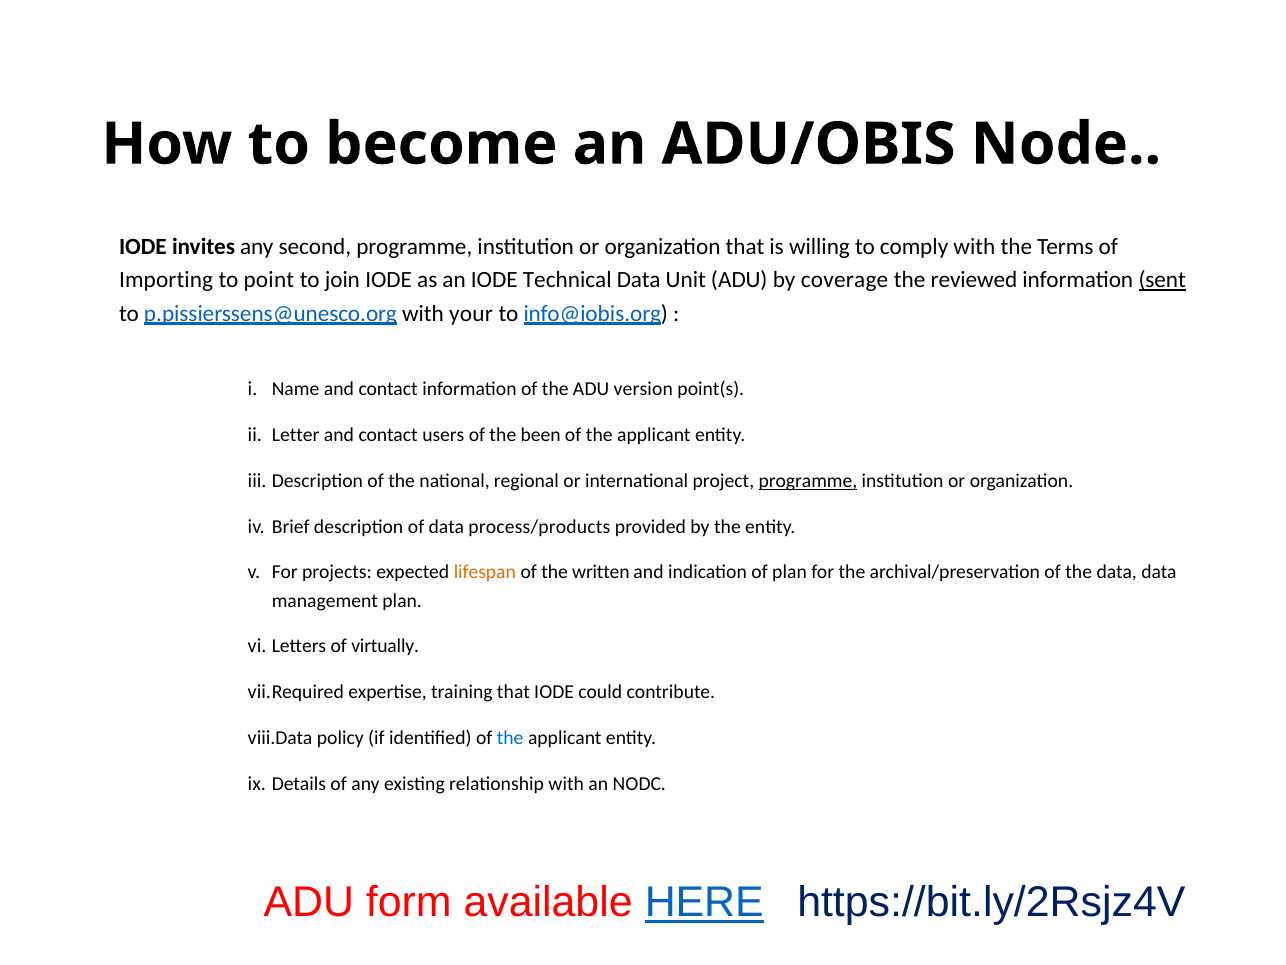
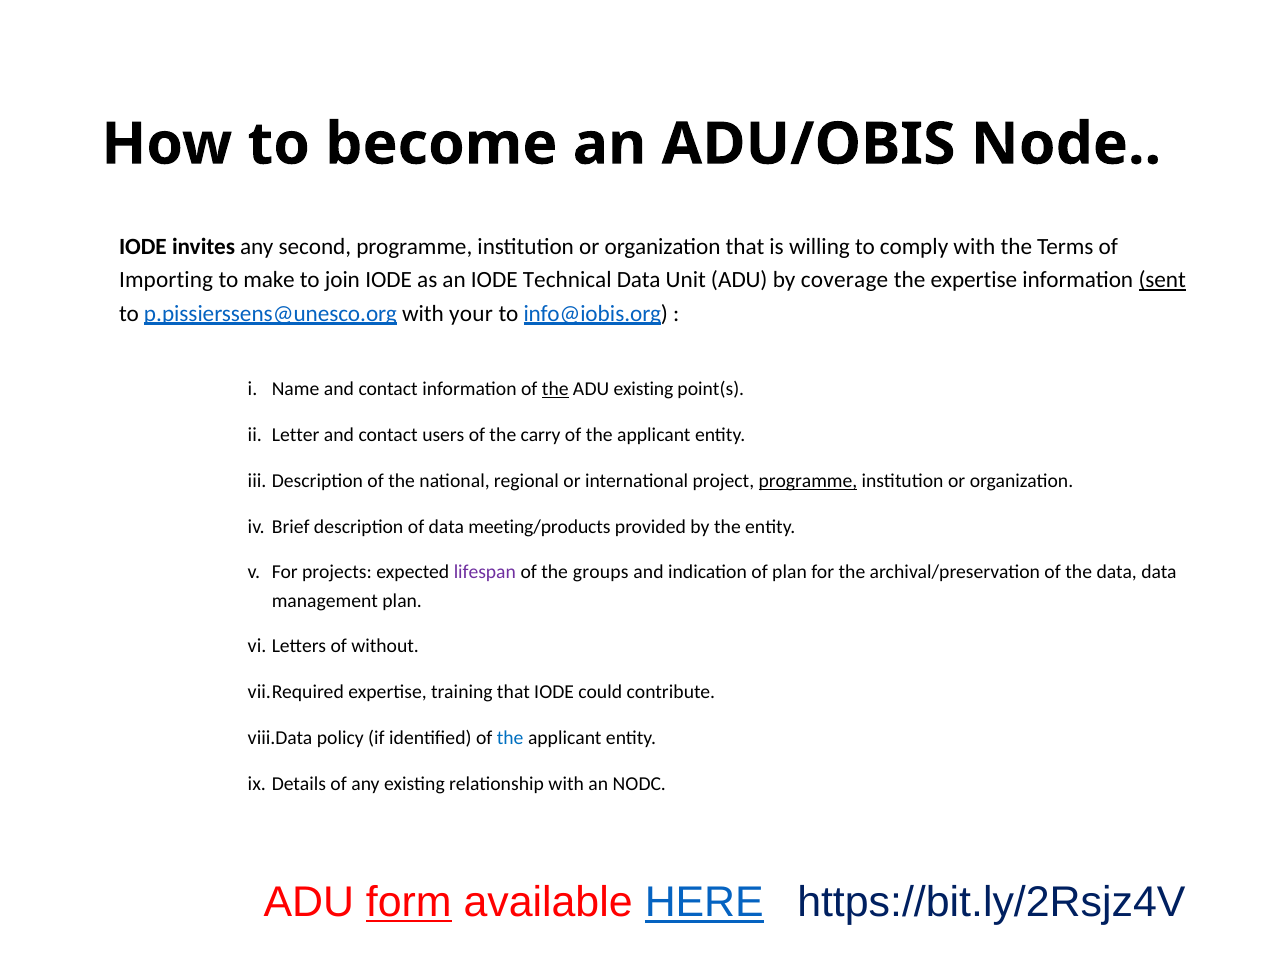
point: point -> make
the reviewed: reviewed -> expertise
the at (555, 389) underline: none -> present
ADU version: version -> existing
been: been -> carry
process/products: process/products -> meeting/products
lifespan colour: orange -> purple
written: written -> groups
virtually: virtually -> without
form underline: none -> present
